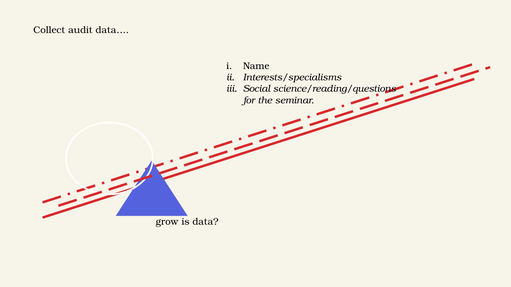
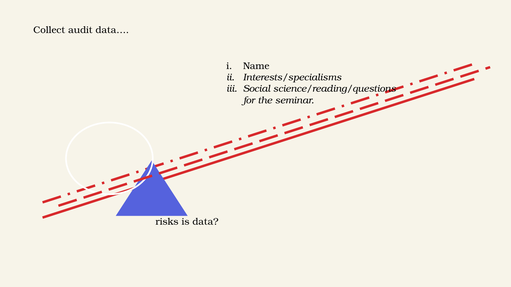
grow: grow -> risks
